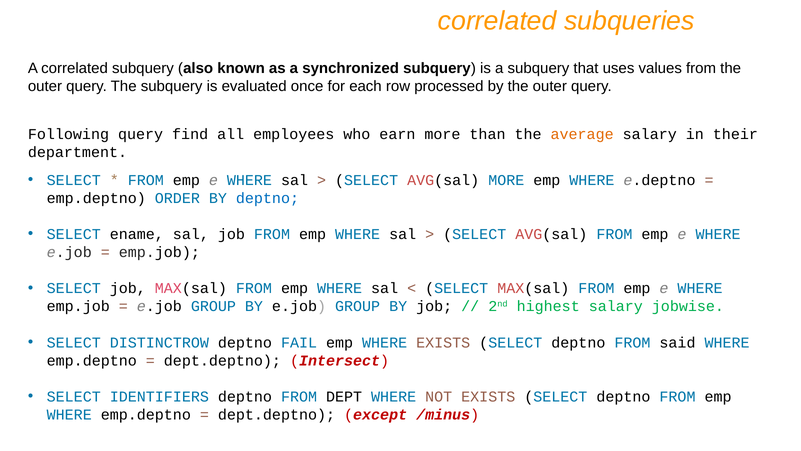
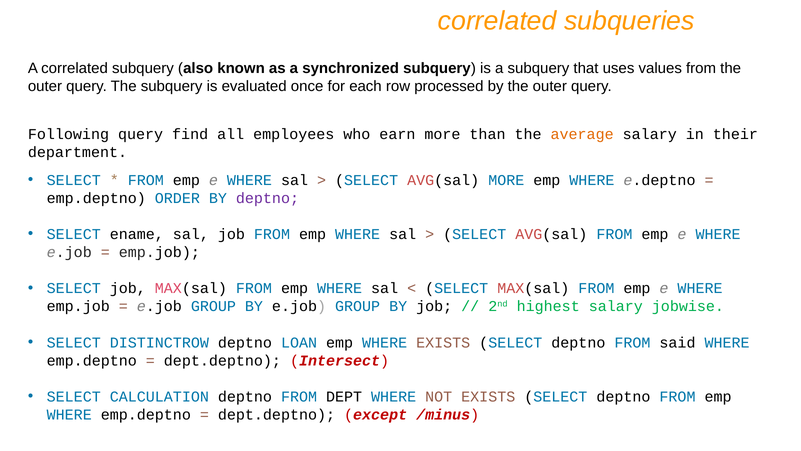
deptno at (267, 198) colour: blue -> purple
FAIL: FAIL -> LOAN
IDENTIFIERS: IDENTIFIERS -> CALCULATION
